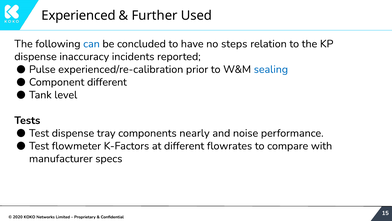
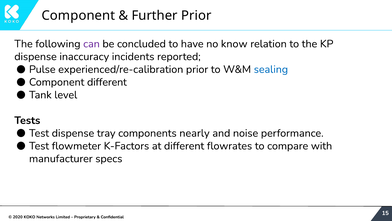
Experienced at (78, 15): Experienced -> Component
Further Used: Used -> Prior
can colour: blue -> purple
steps: steps -> know
